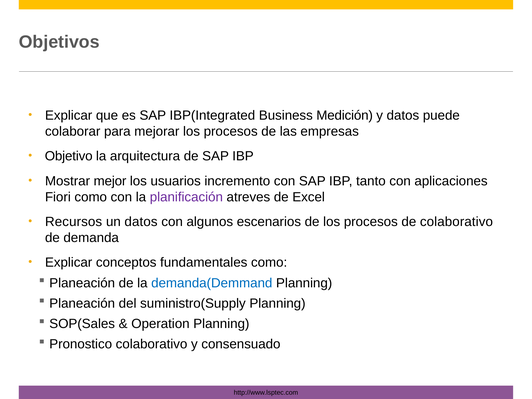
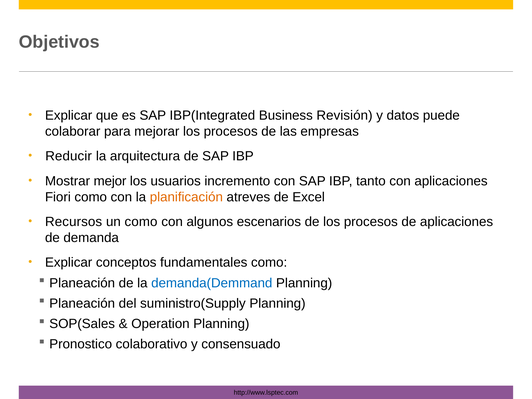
Medición: Medición -> Revisión
Objetivo: Objetivo -> Reducir
planificación colour: purple -> orange
un datos: datos -> como
de colaborativo: colaborativo -> aplicaciones
